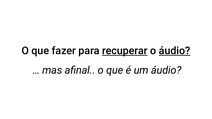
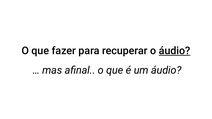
recuperar underline: present -> none
